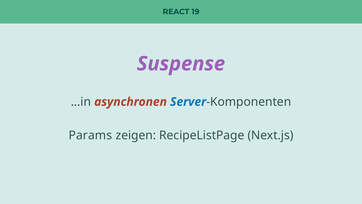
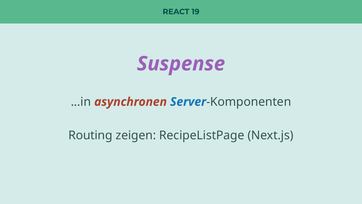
Params: Params -> Routing
